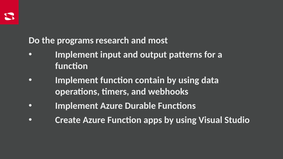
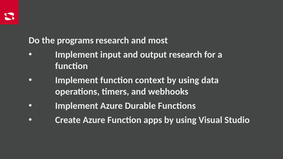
output patterns: patterns -> research
contain: contain -> context
